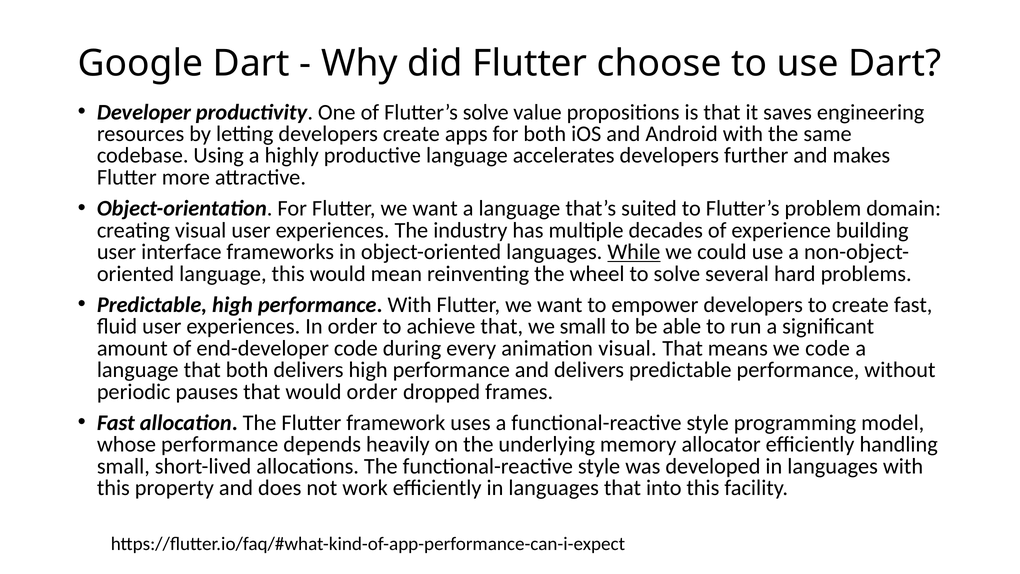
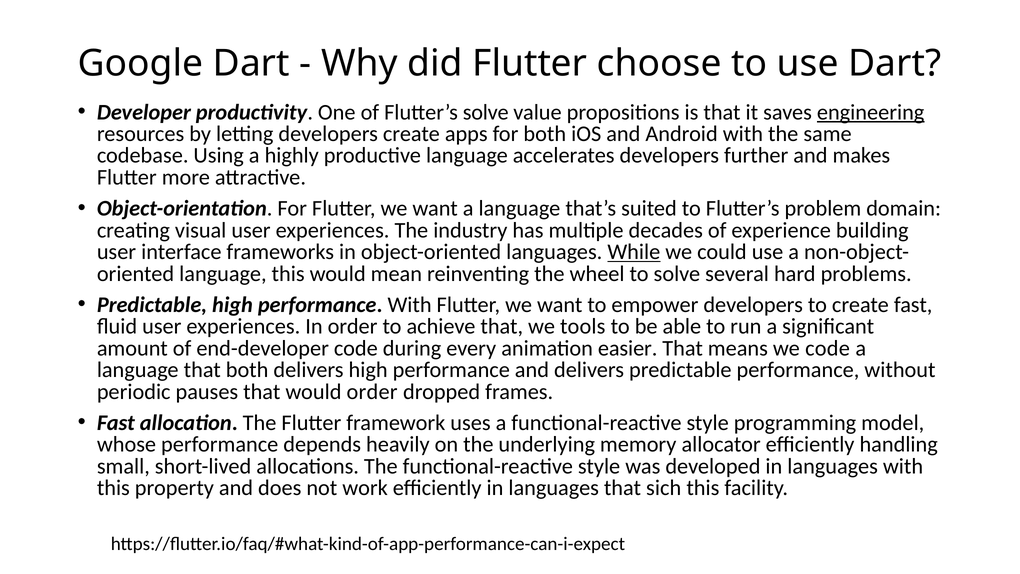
engineering underline: none -> present
we small: small -> tools
animation visual: visual -> easier
into: into -> sich
